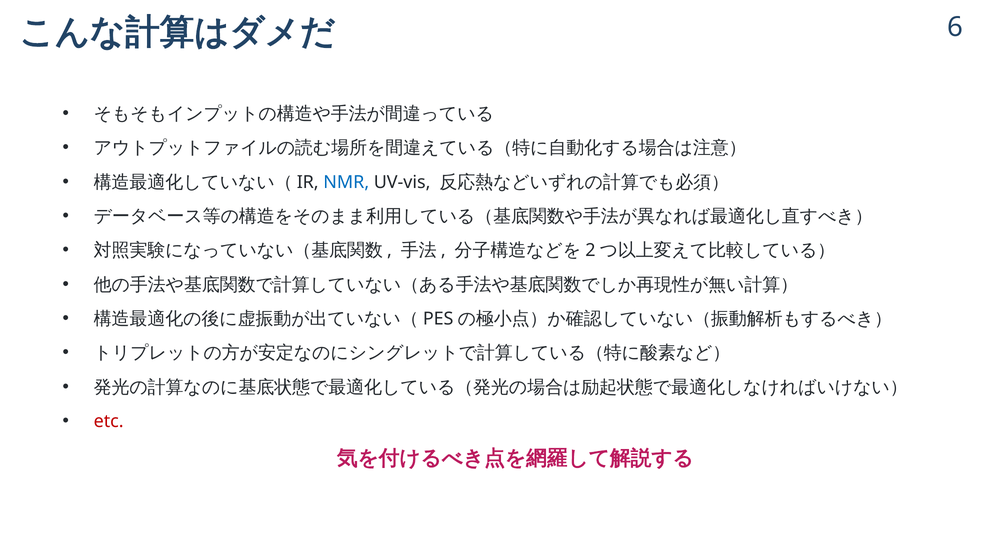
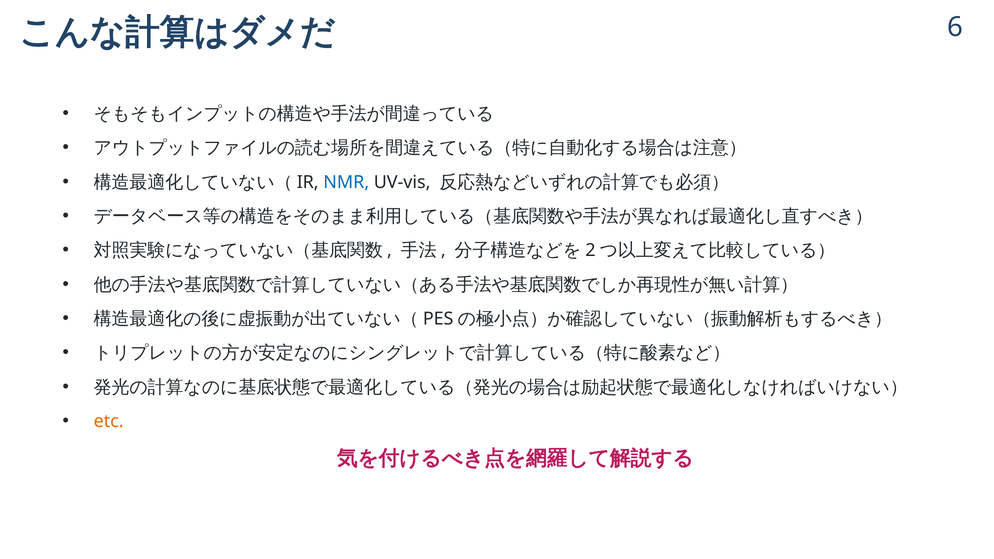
etc colour: red -> orange
